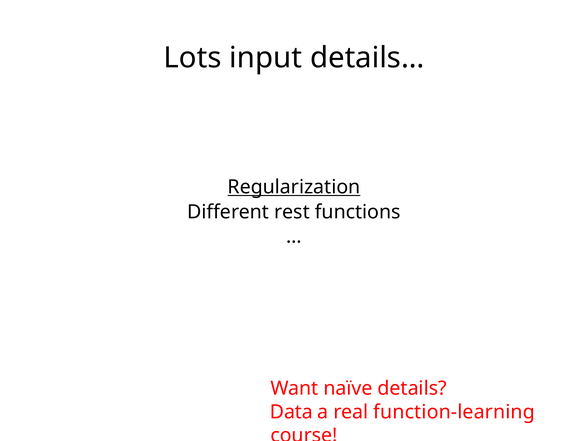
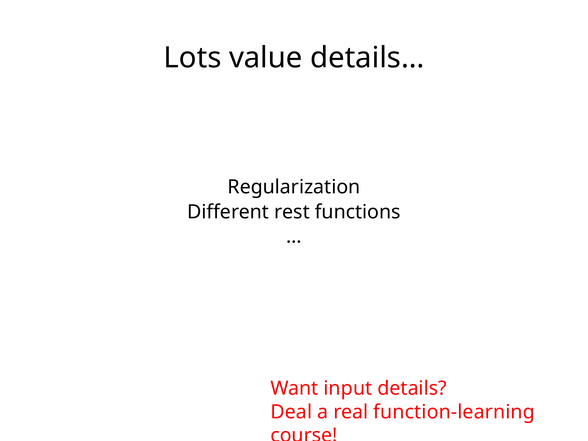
input: input -> value
Regularization underline: present -> none
naïve: naïve -> input
Data: Data -> Deal
